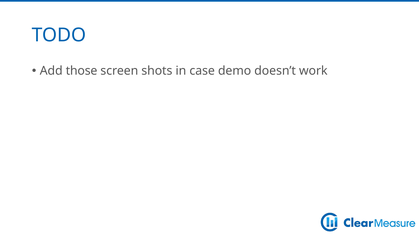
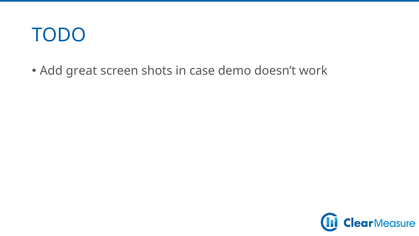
those: those -> great
